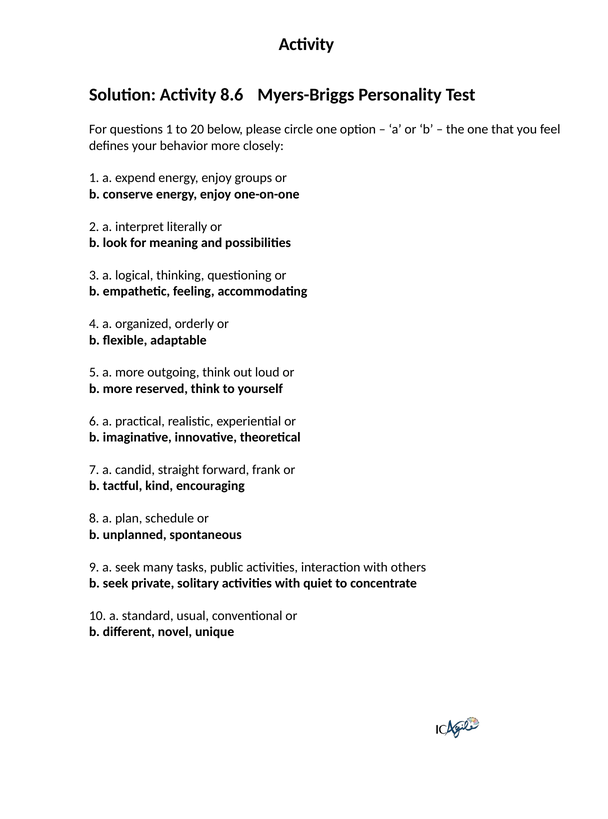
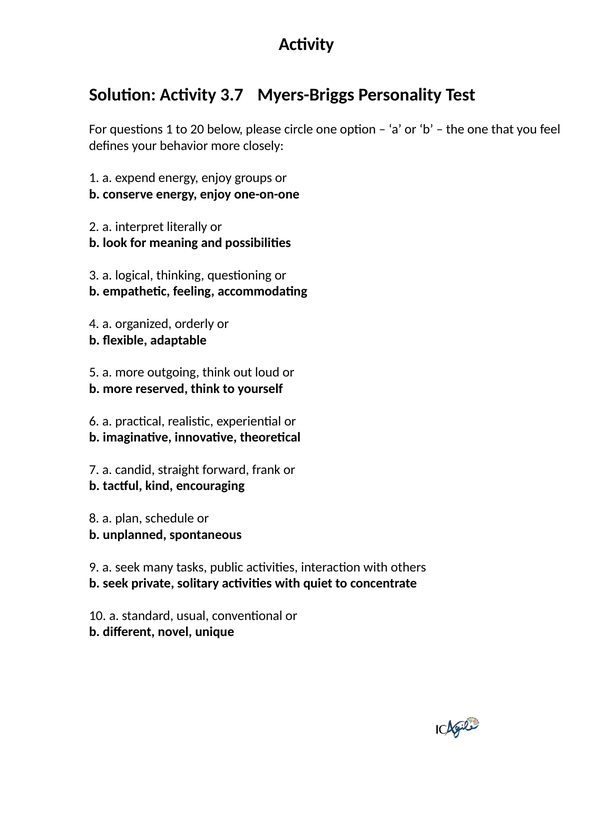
8.6: 8.6 -> 3.7
